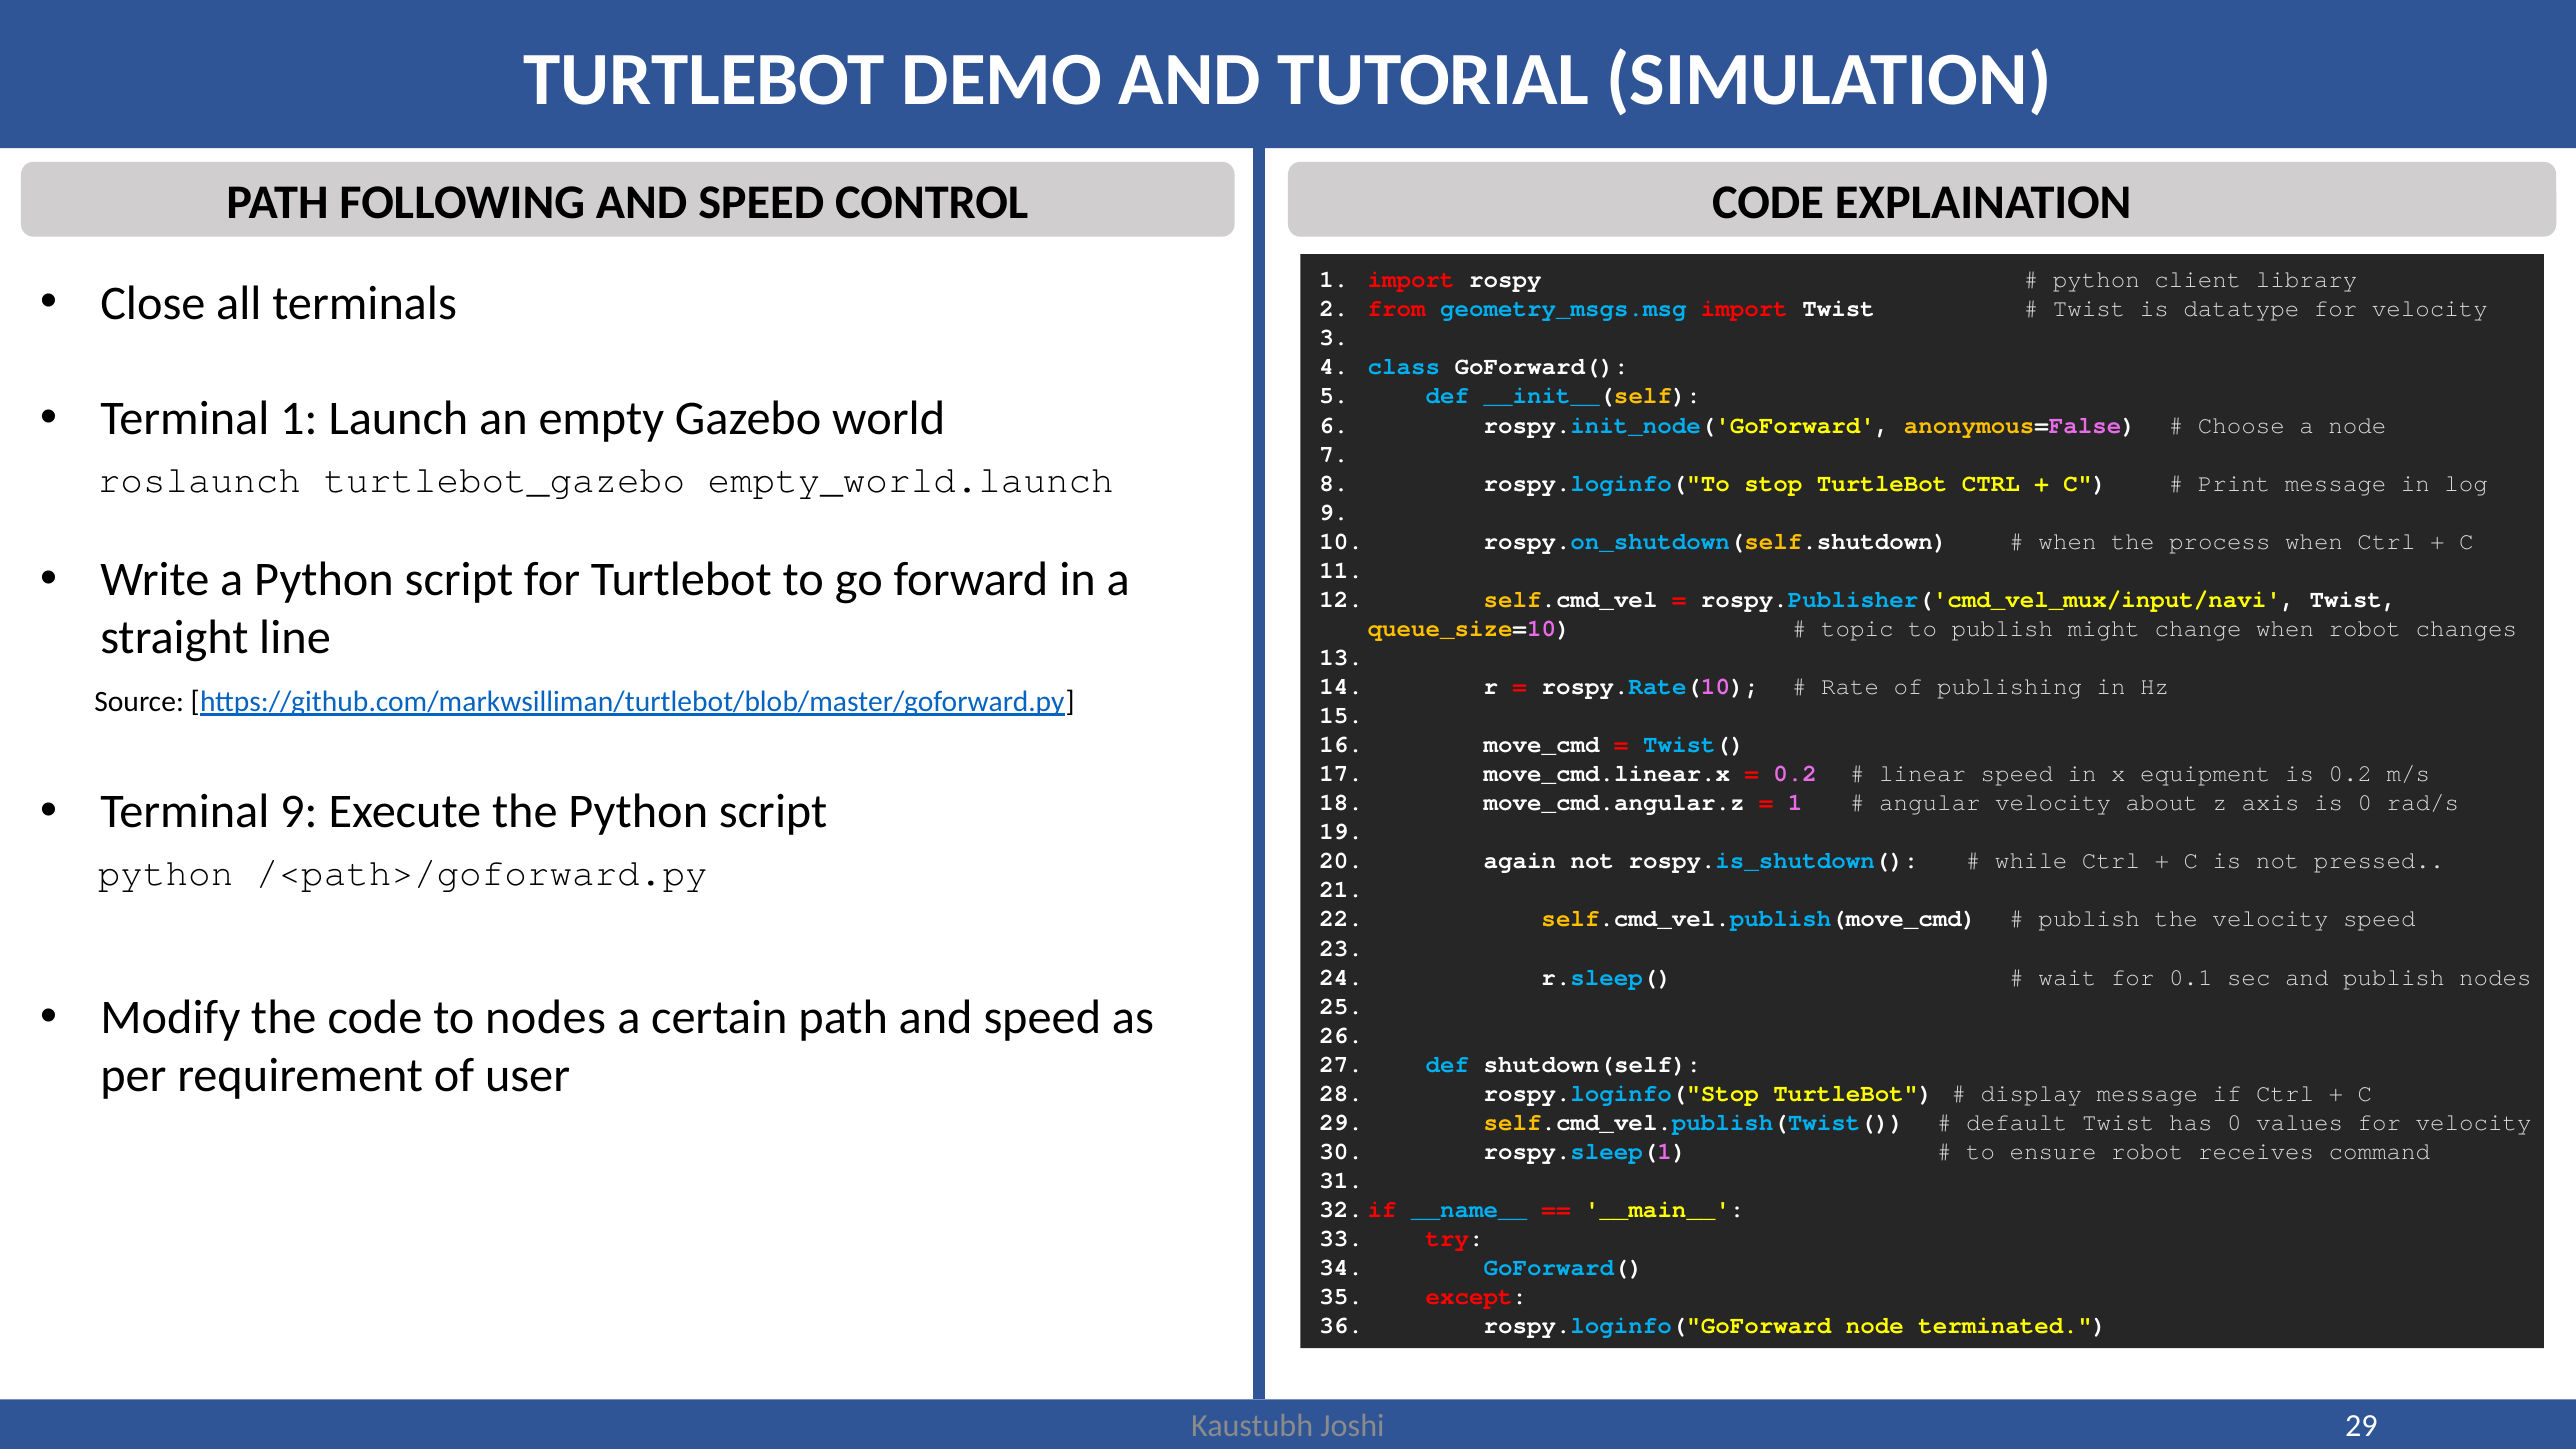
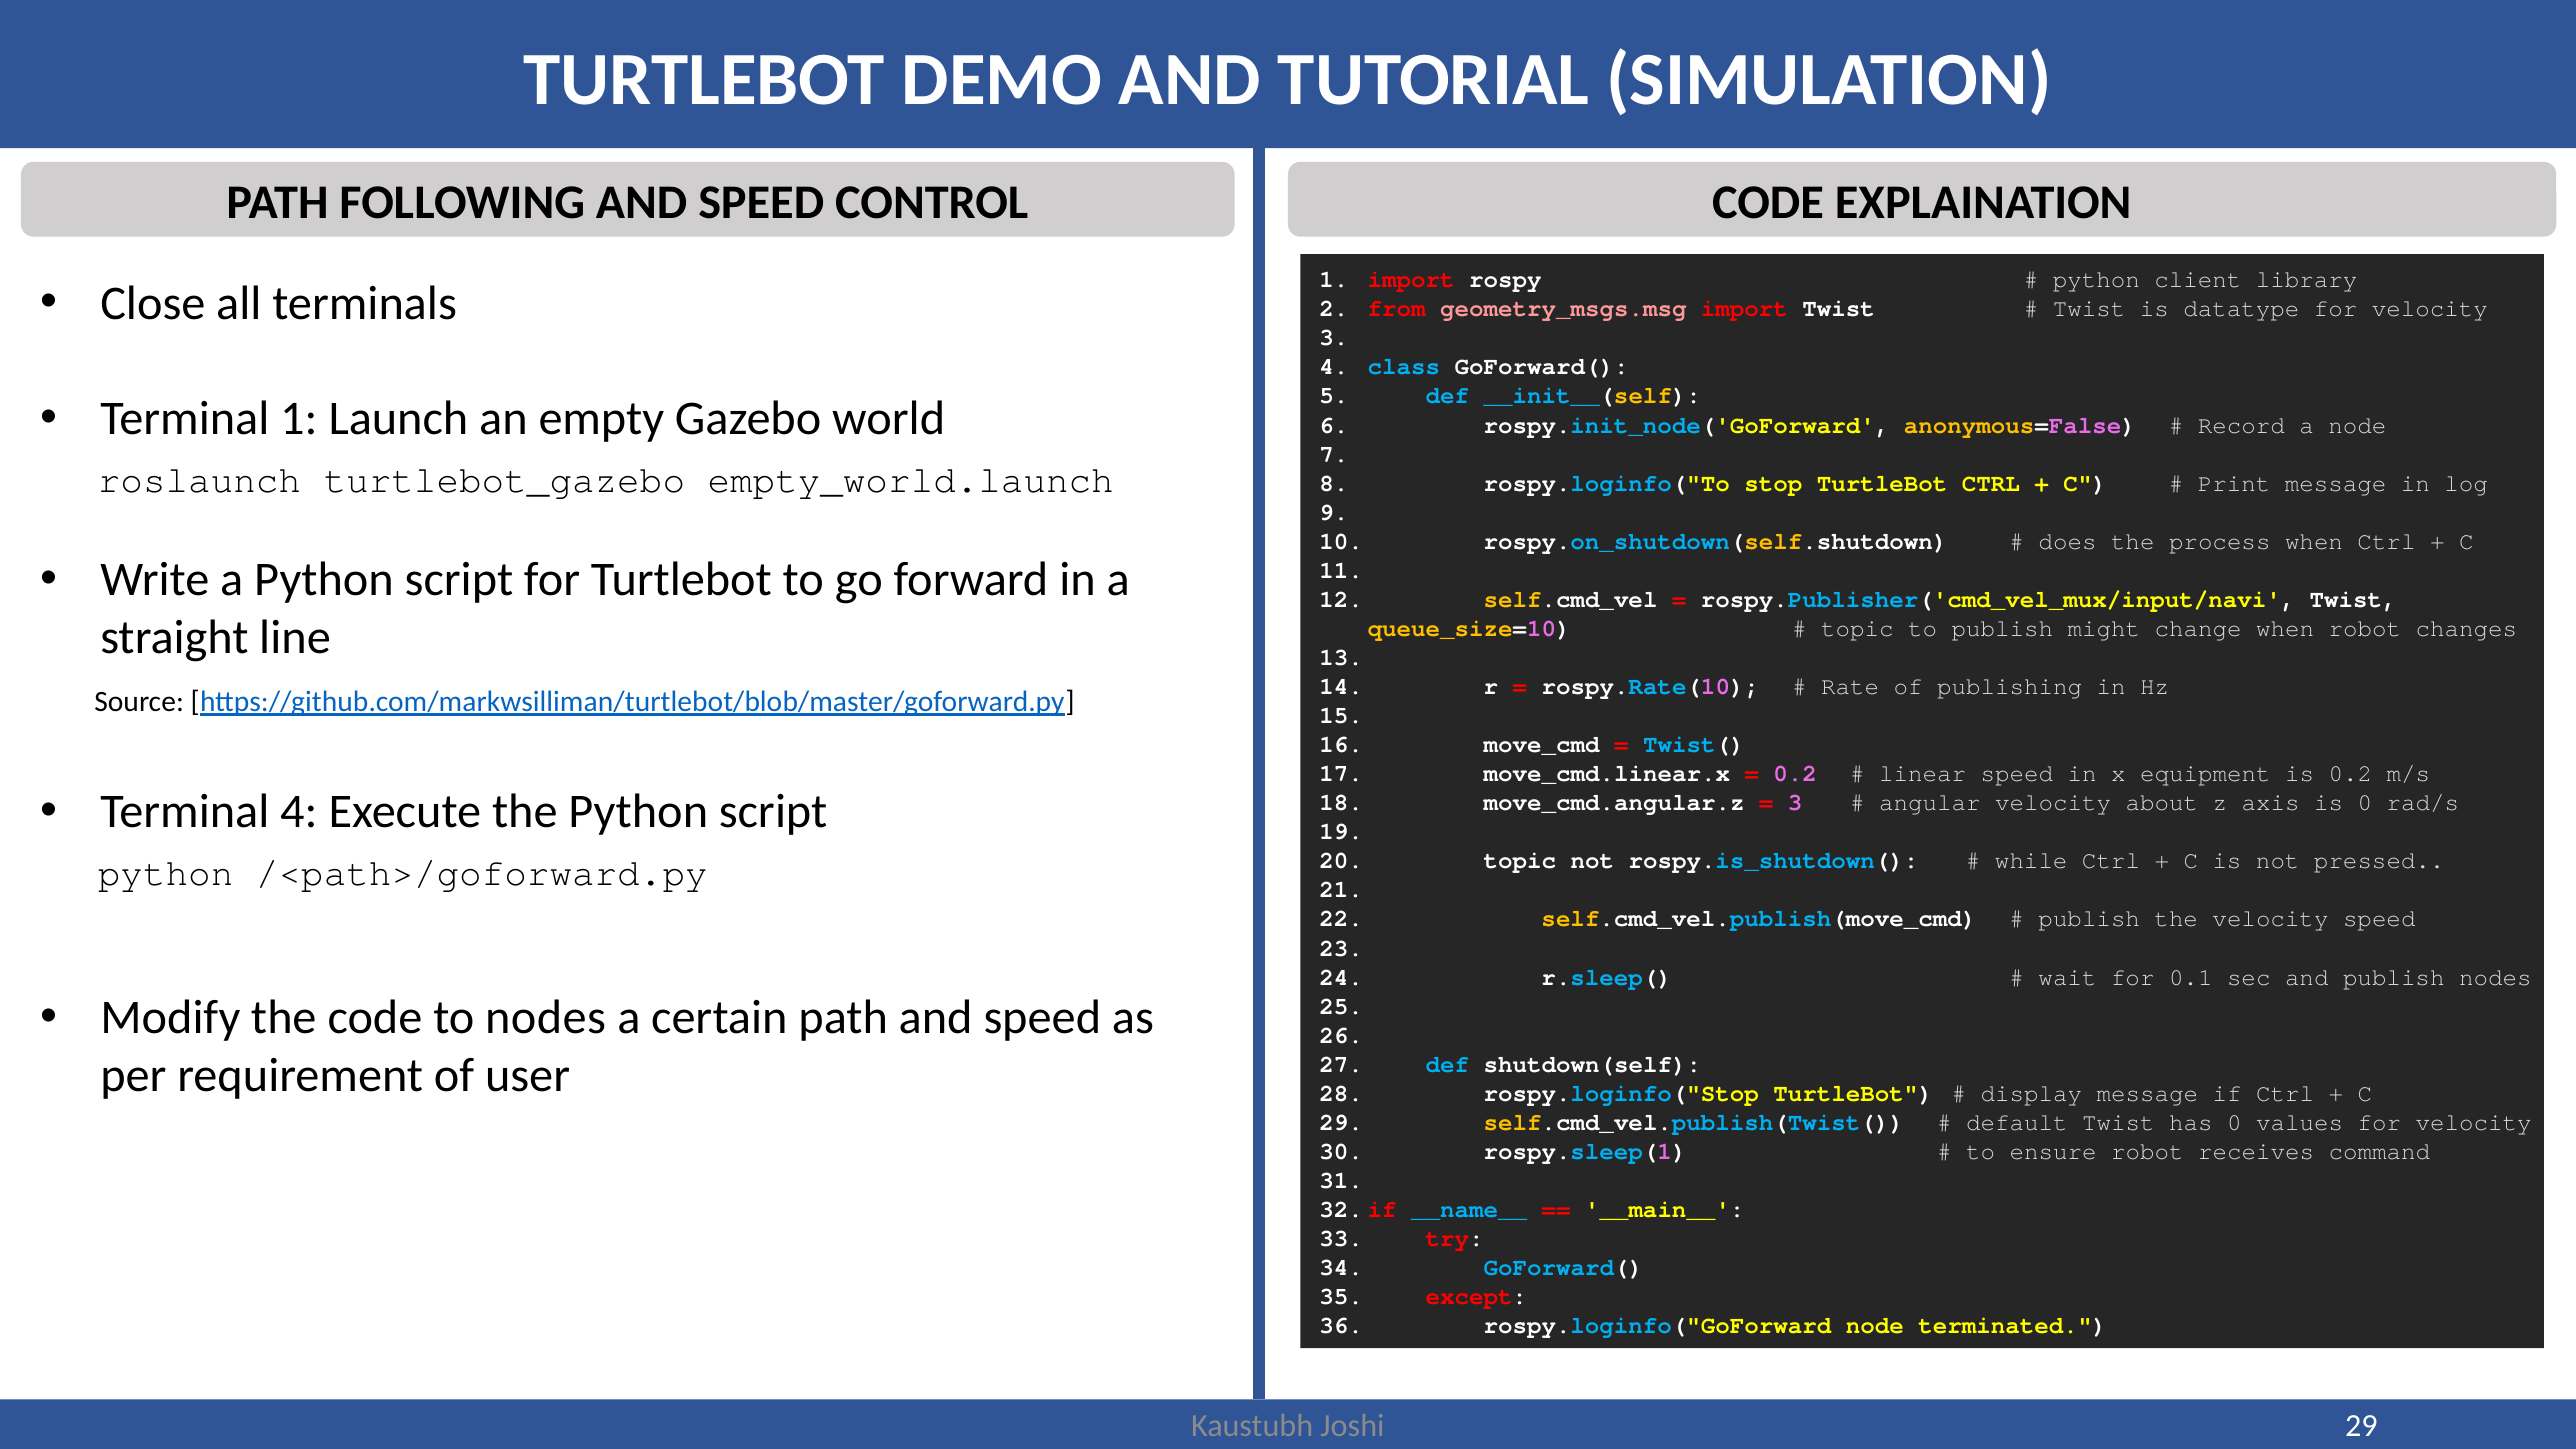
geometry_msgs.msg colour: light blue -> pink
Choose: Choose -> Record
when at (2068, 541): when -> does
Terminal 9: 9 -> 4
1 at (1795, 803): 1 -> 3
again at (1520, 861): again -> topic
